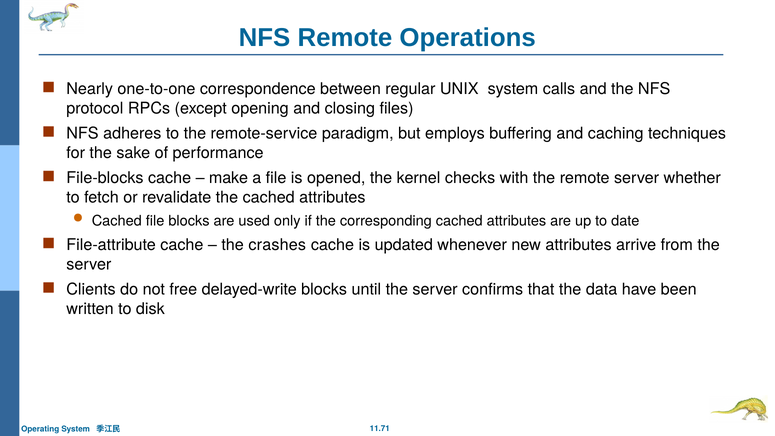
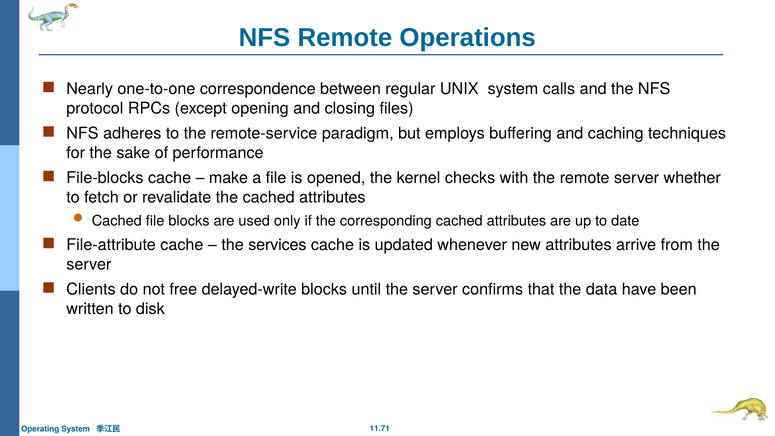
crashes: crashes -> services
